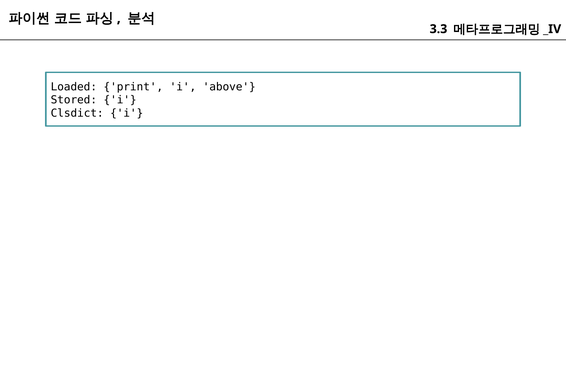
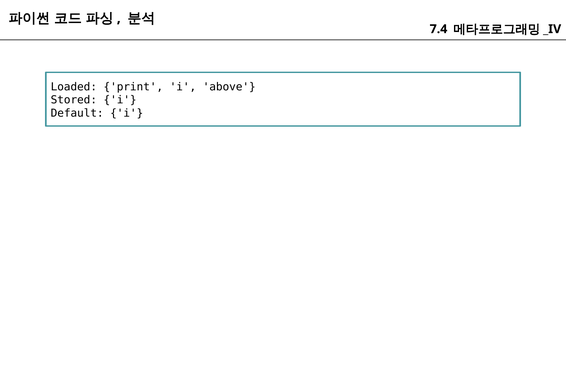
3.3: 3.3 -> 7.4
Clsdict: Clsdict -> Default
